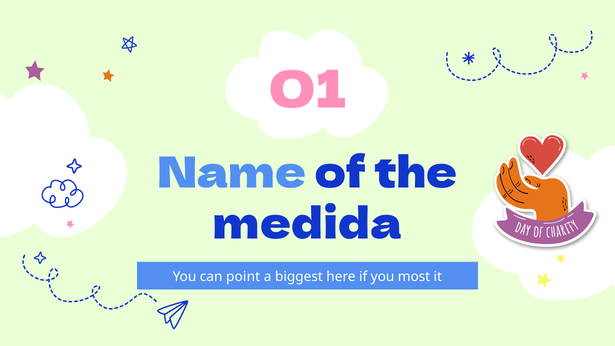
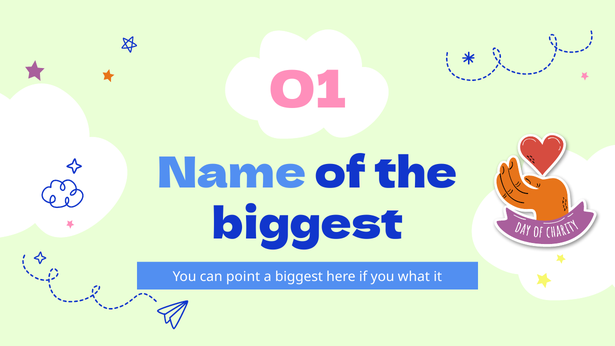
medida at (307, 225): medida -> biggest
most: most -> what
